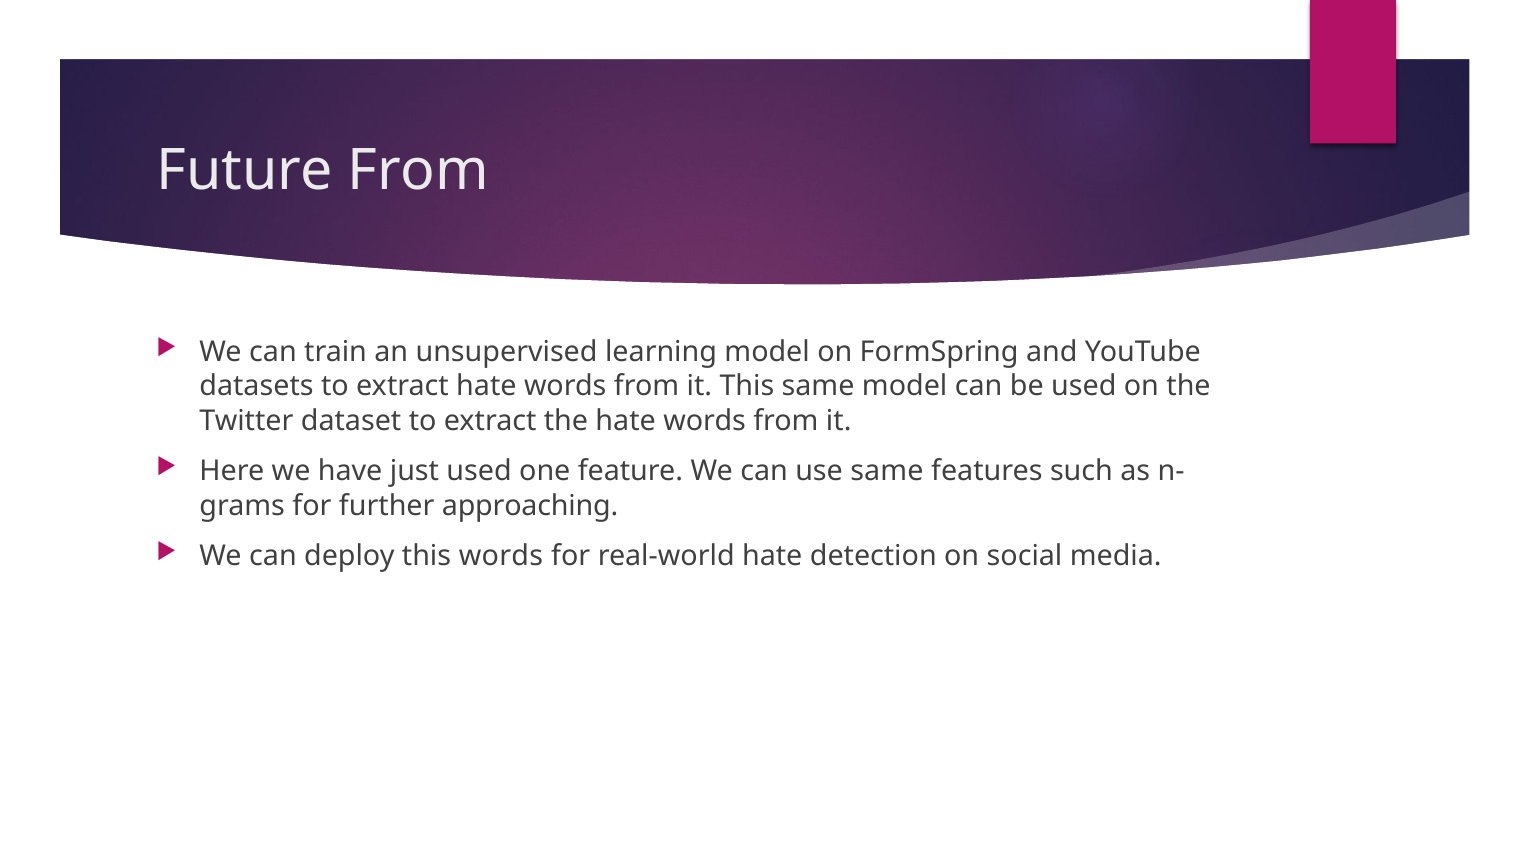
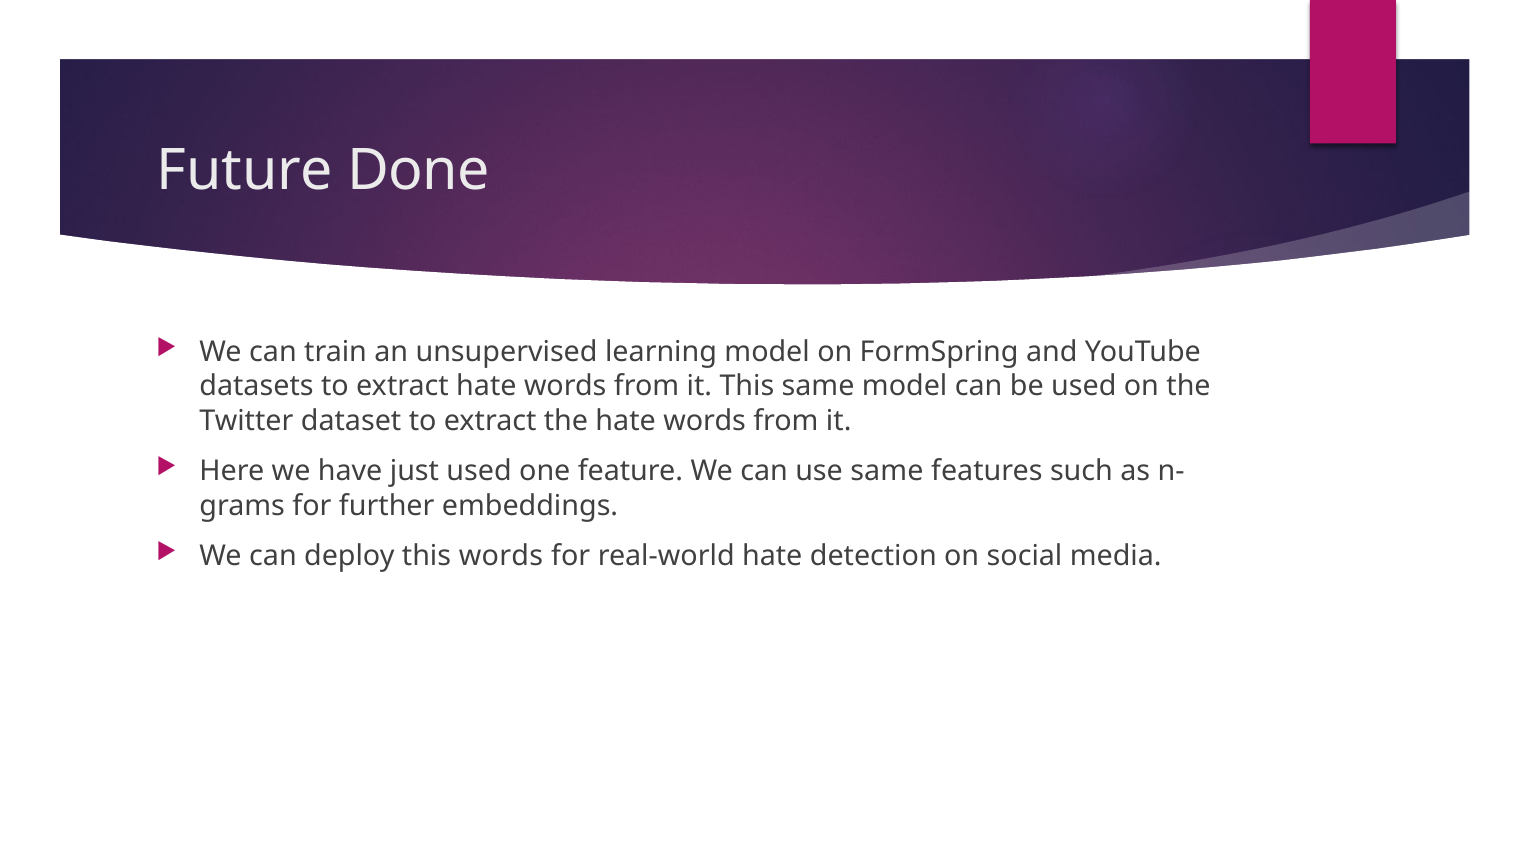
Future From: From -> Done
approaching: approaching -> embeddings
